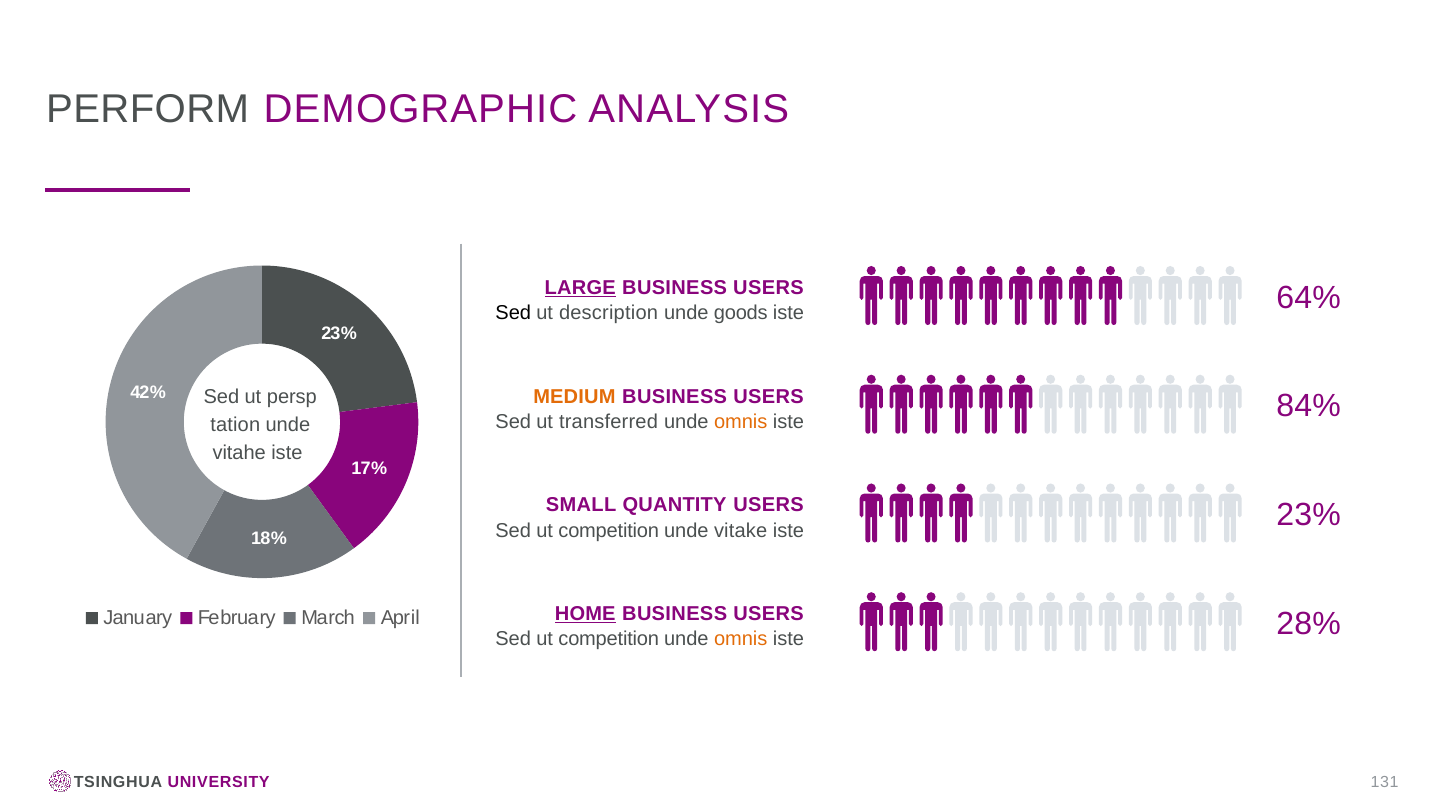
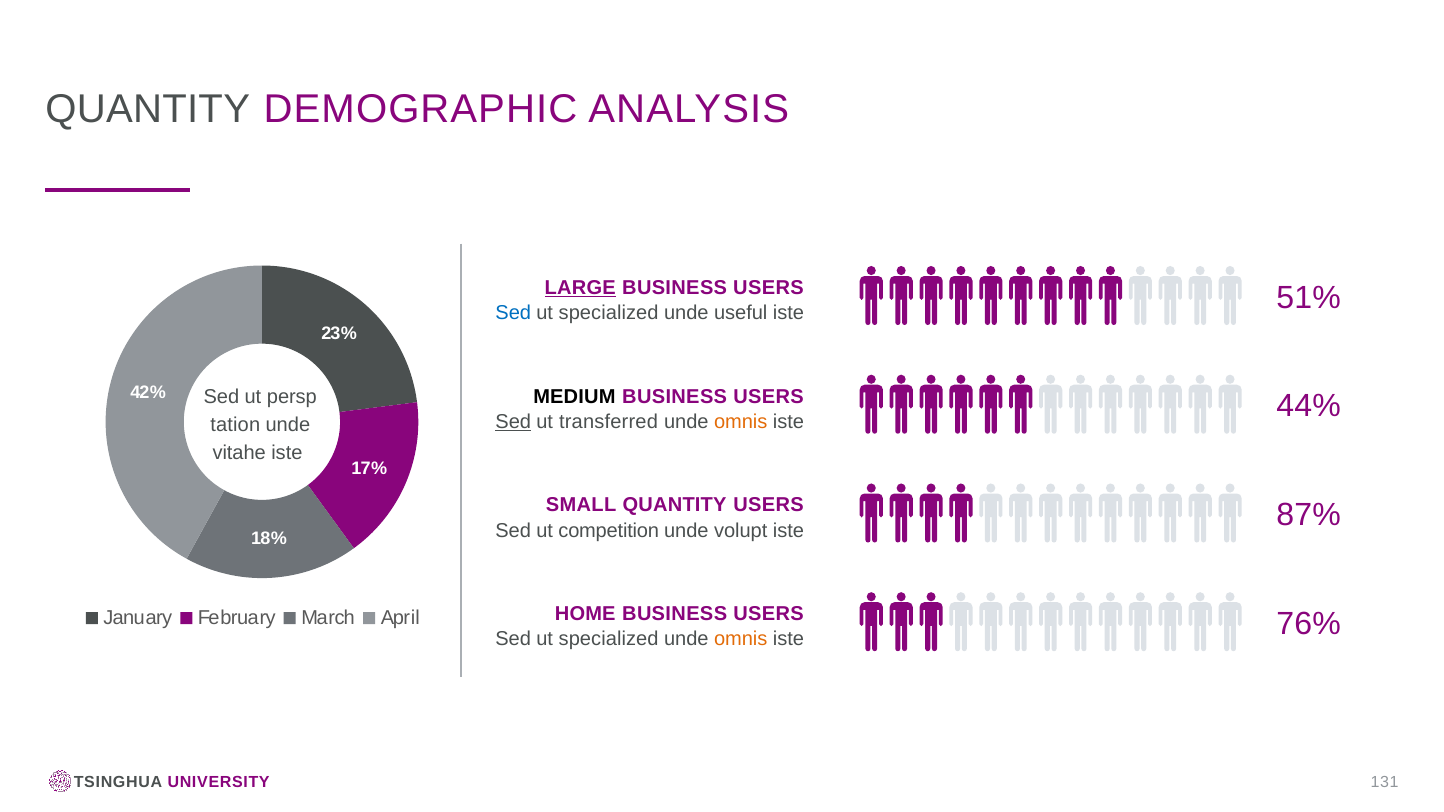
PERFORM at (148, 109): PERFORM -> QUANTITY
64%: 64% -> 51%
Sed at (513, 313) colour: black -> blue
description at (609, 313): description -> specialized
goods: goods -> useful
MEDIUM colour: orange -> black
84%: 84% -> 44%
Sed at (513, 422) underline: none -> present
USERS 23%: 23% -> 87%
vitake: vitake -> volupt
HOME underline: present -> none
28%: 28% -> 76%
competition at (609, 640): competition -> specialized
